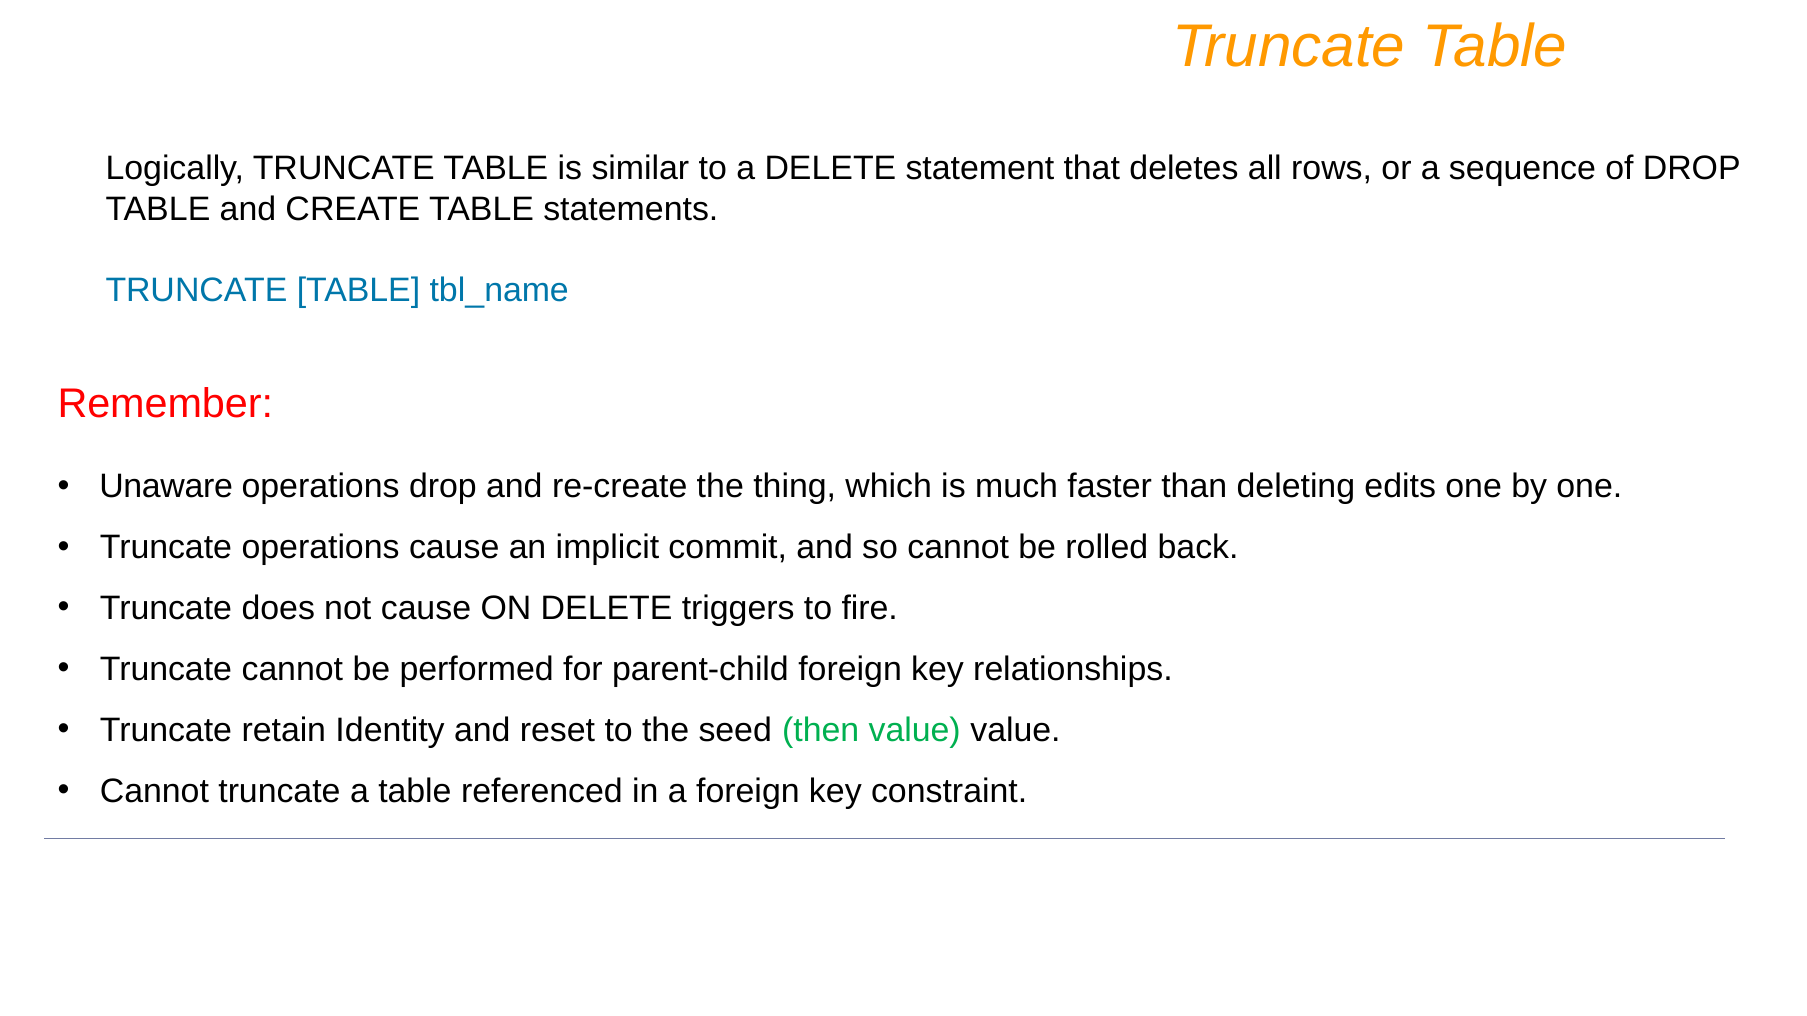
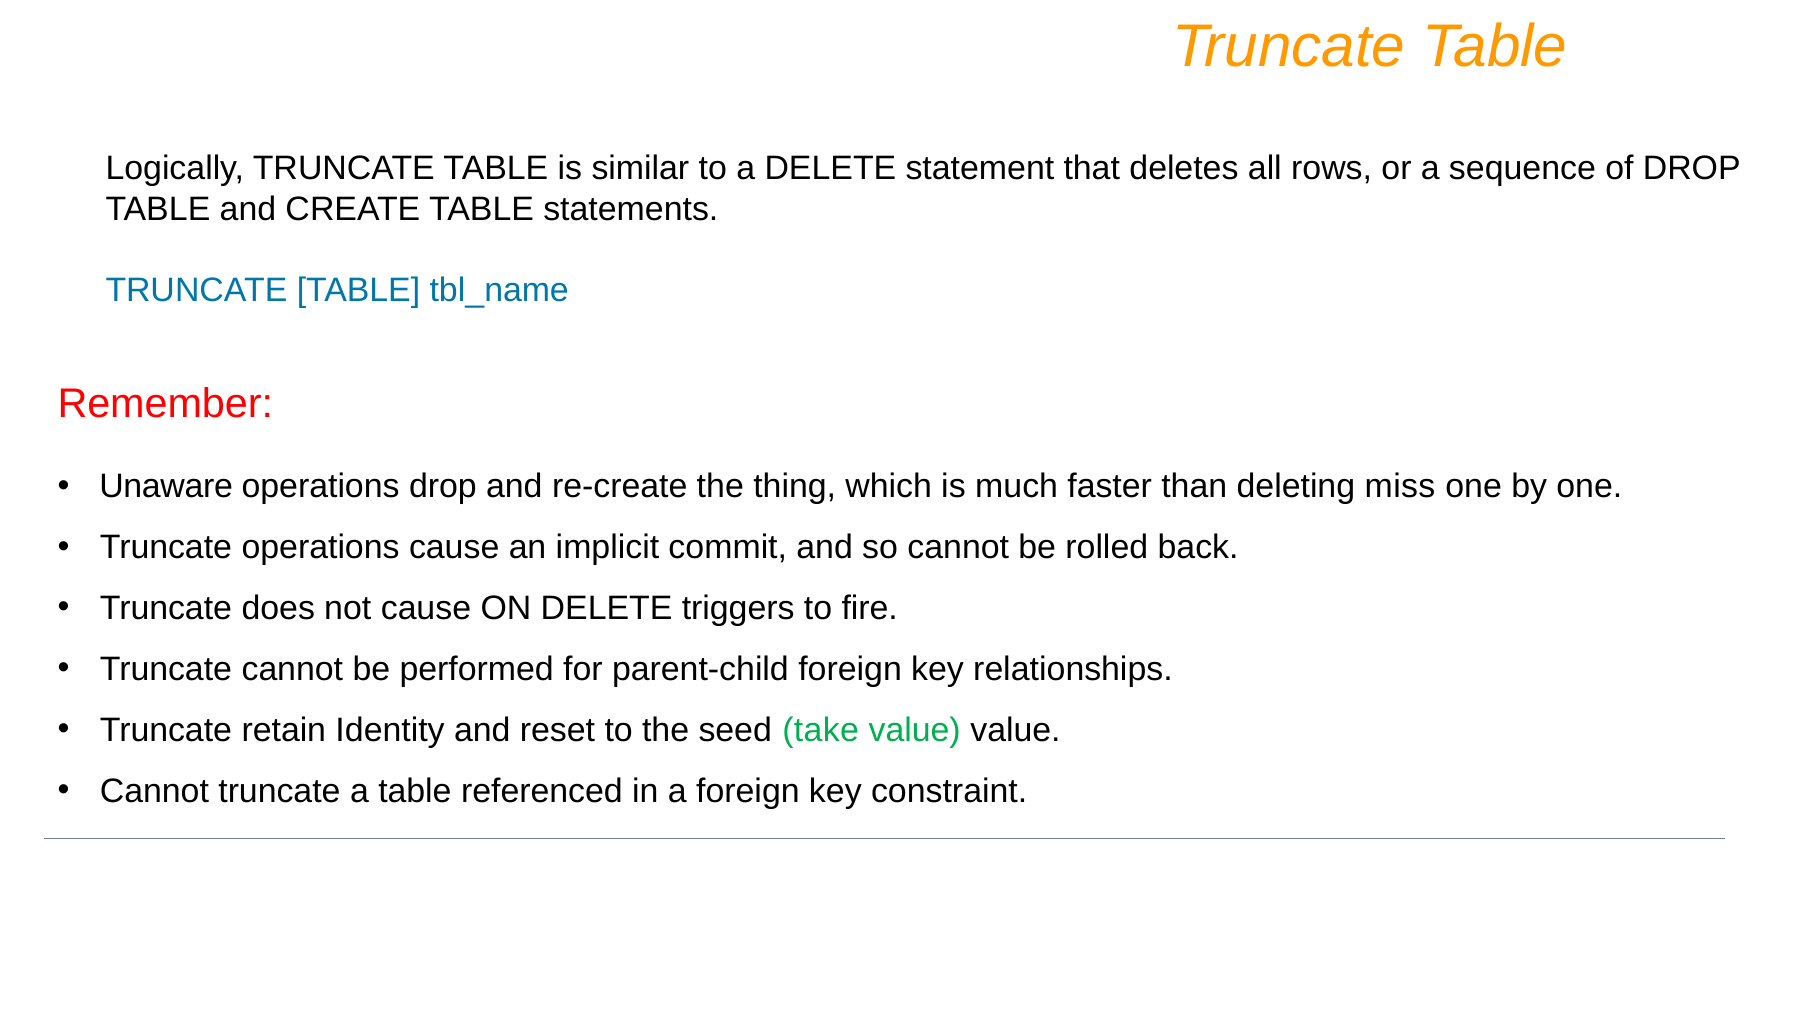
edits: edits -> miss
then: then -> take
